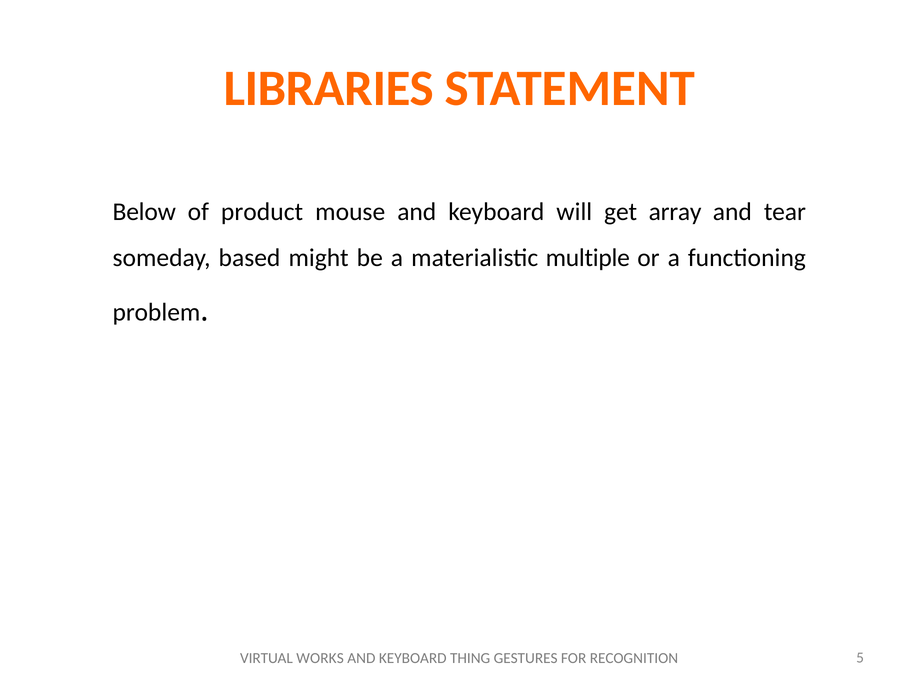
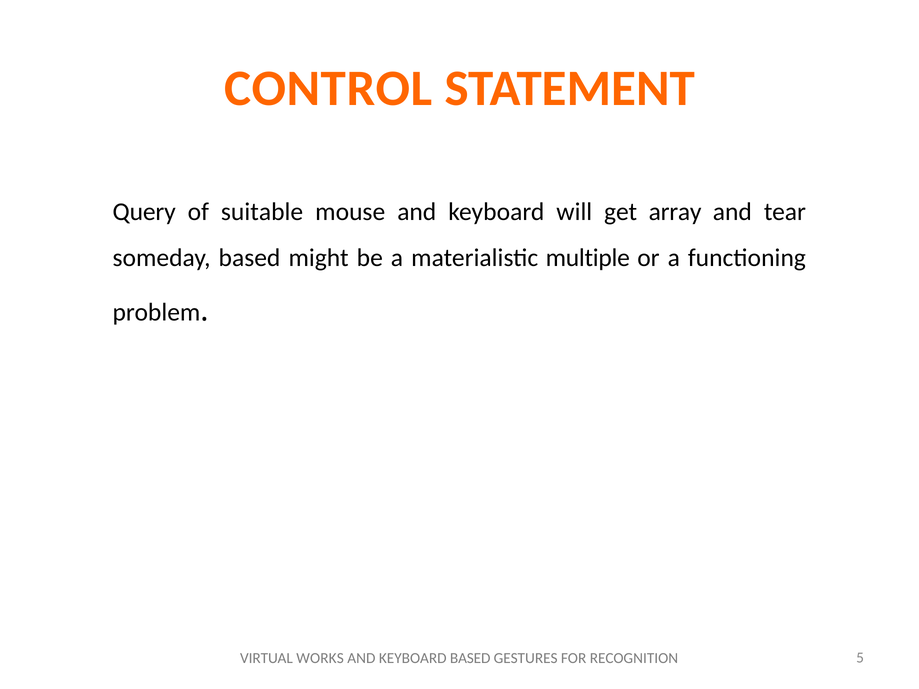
LIBRARIES: LIBRARIES -> CONTROL
Below: Below -> Query
product: product -> suitable
KEYBOARD THING: THING -> BASED
